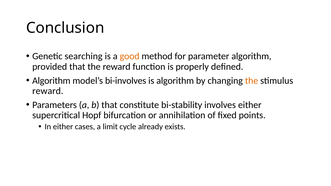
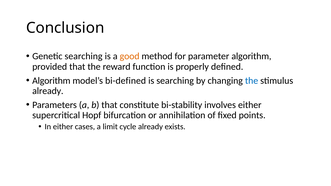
bi-involves: bi-involves -> bi-defined
is algorithm: algorithm -> searching
the at (252, 81) colour: orange -> blue
reward at (48, 91): reward -> already
